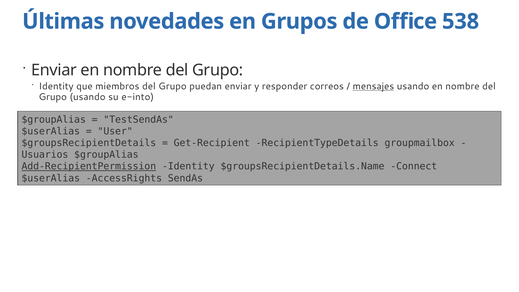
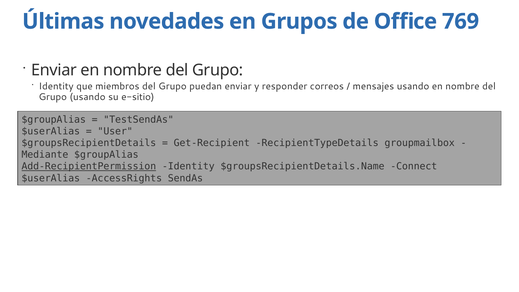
538: 538 -> 769
mensajes underline: present -> none
e-into: e-into -> e-sitio
Usuarios: Usuarios -> Mediante
